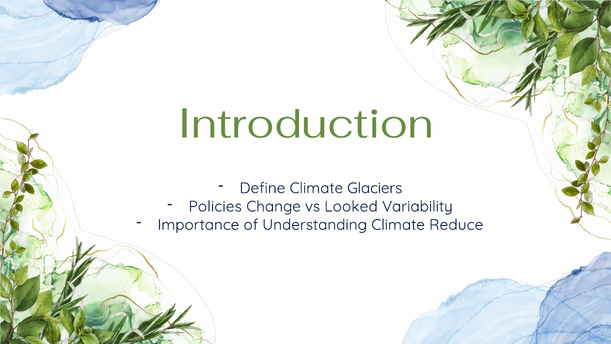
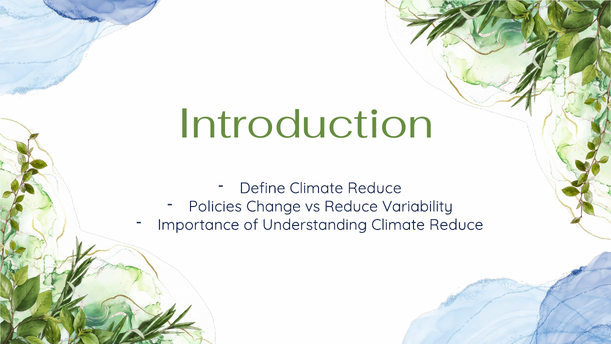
Define Climate Glaciers: Glaciers -> Reduce
vs Looked: Looked -> Reduce
